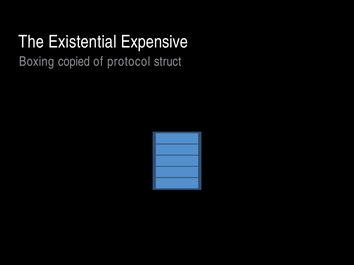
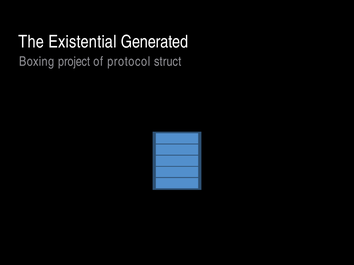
Expensive: Expensive -> Generated
copied: copied -> project
